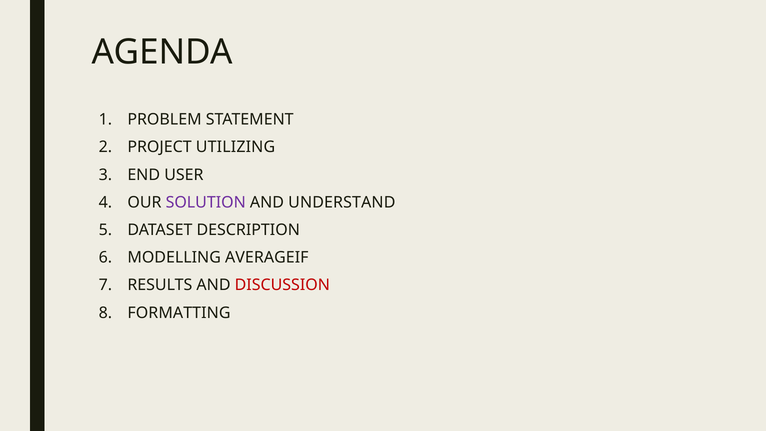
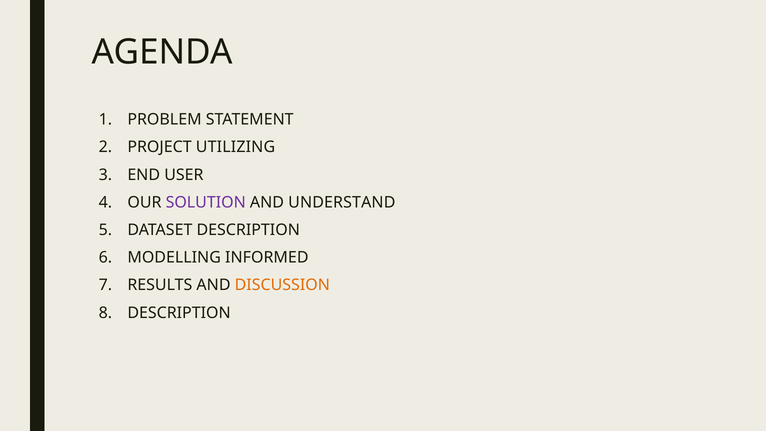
AVERAGEIF: AVERAGEIF -> INFORMED
DISCUSSION colour: red -> orange
FORMATTING at (179, 313): FORMATTING -> DESCRIPTION
